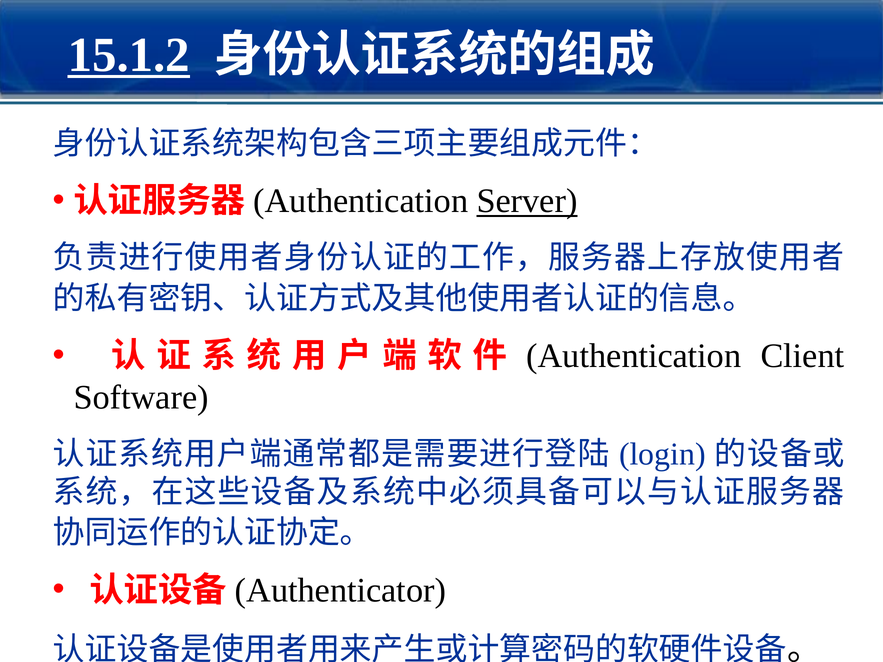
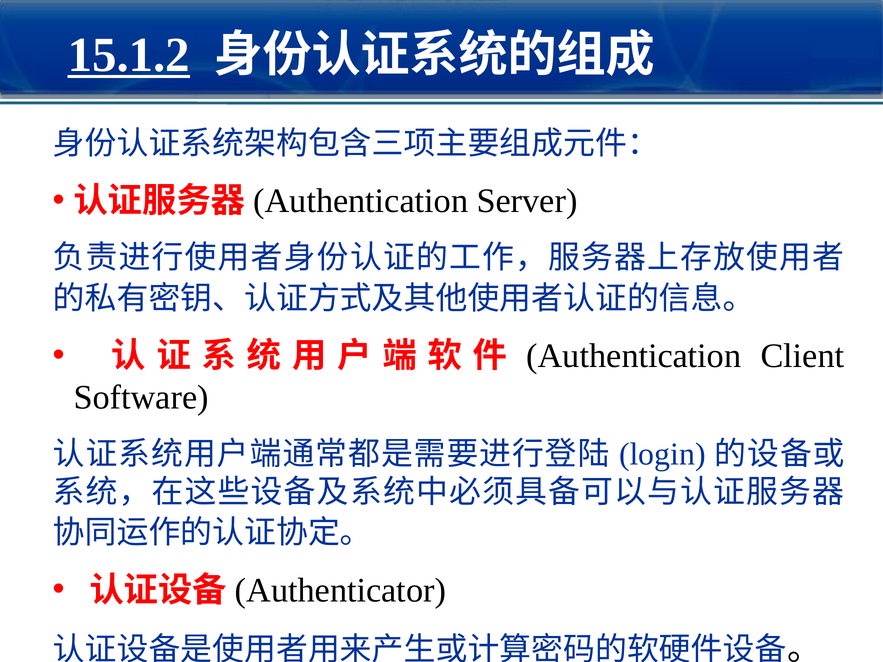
Server underline: present -> none
